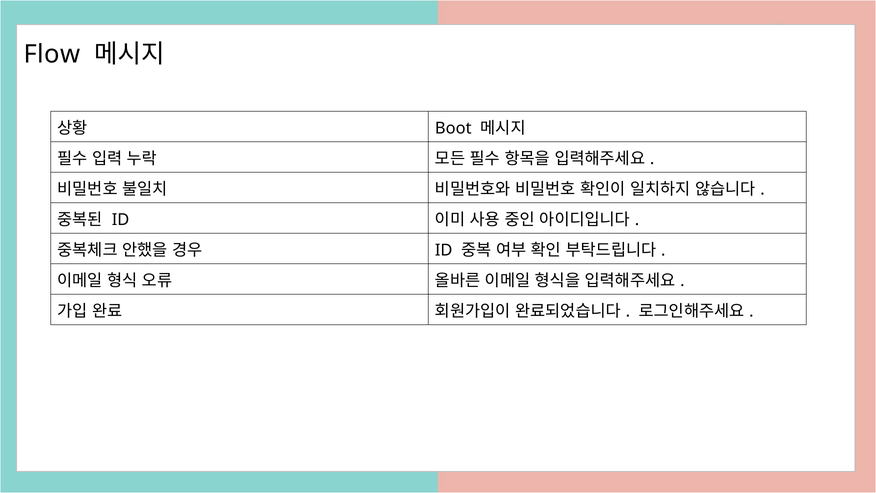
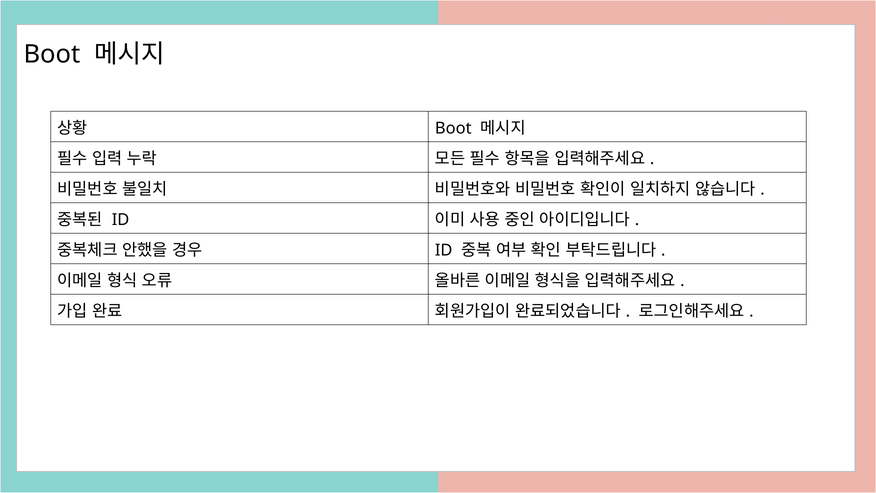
Flow at (52, 54): Flow -> Boot
